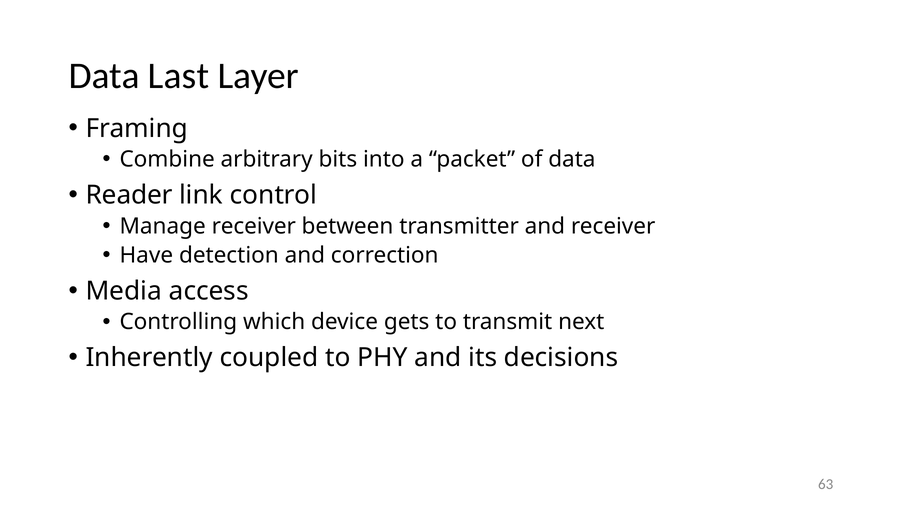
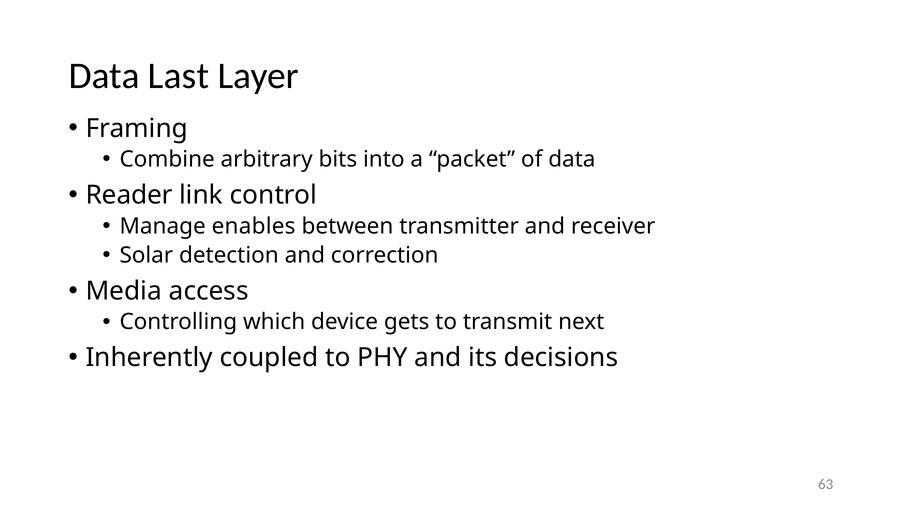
Manage receiver: receiver -> enables
Have: Have -> Solar
